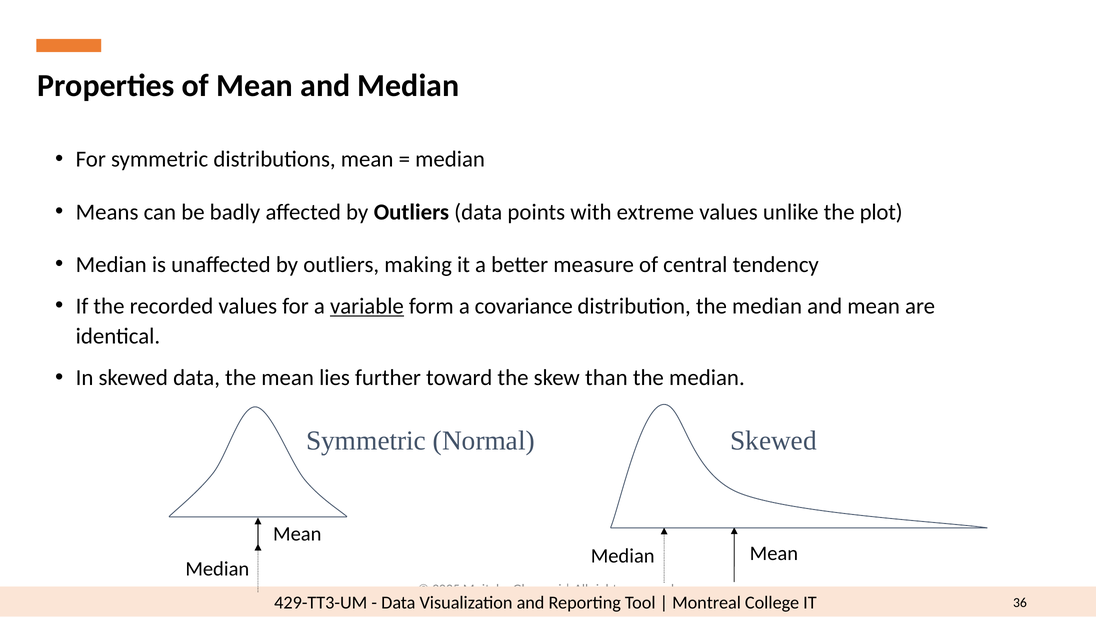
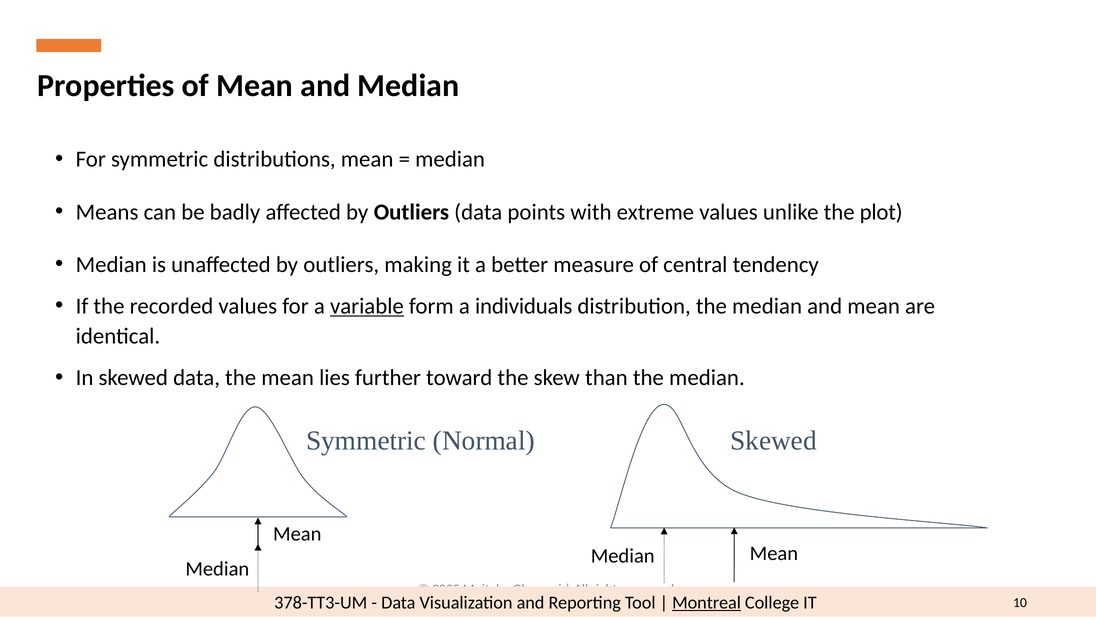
covariance: covariance -> individuals
429-TT3-UM: 429-TT3-UM -> 378-TT3-UM
Montreal underline: none -> present
36: 36 -> 10
